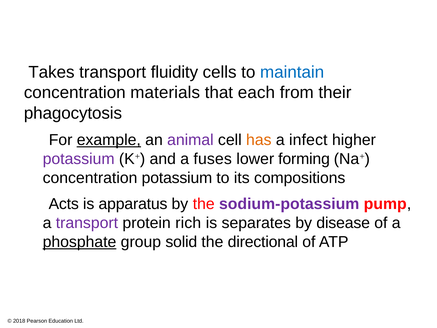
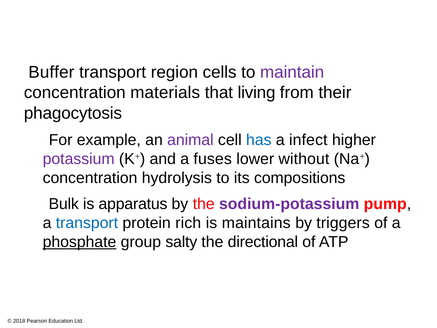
Takes: Takes -> Buffer
fluidity: fluidity -> region
maintain colour: blue -> purple
each: each -> living
example underline: present -> none
has colour: orange -> blue
forming: forming -> without
concentration potassium: potassium -> hydrolysis
Acts: Acts -> Bulk
transport at (87, 223) colour: purple -> blue
separates: separates -> maintains
disease: disease -> triggers
solid: solid -> salty
